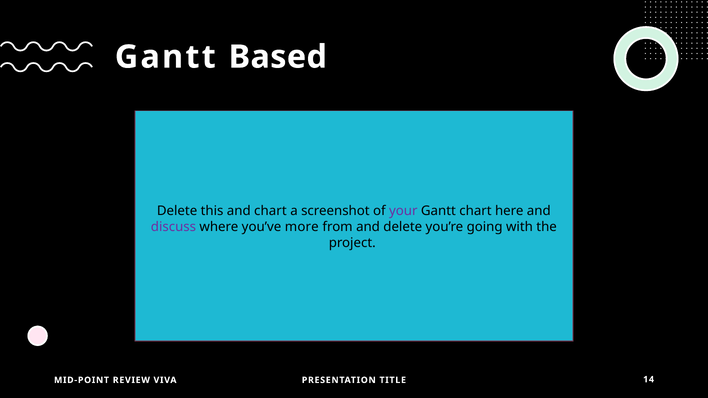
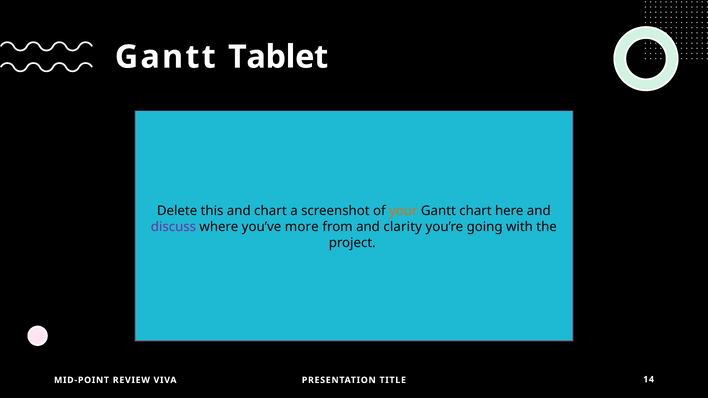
Based: Based -> Tablet
your colour: purple -> orange
and delete: delete -> clarity
